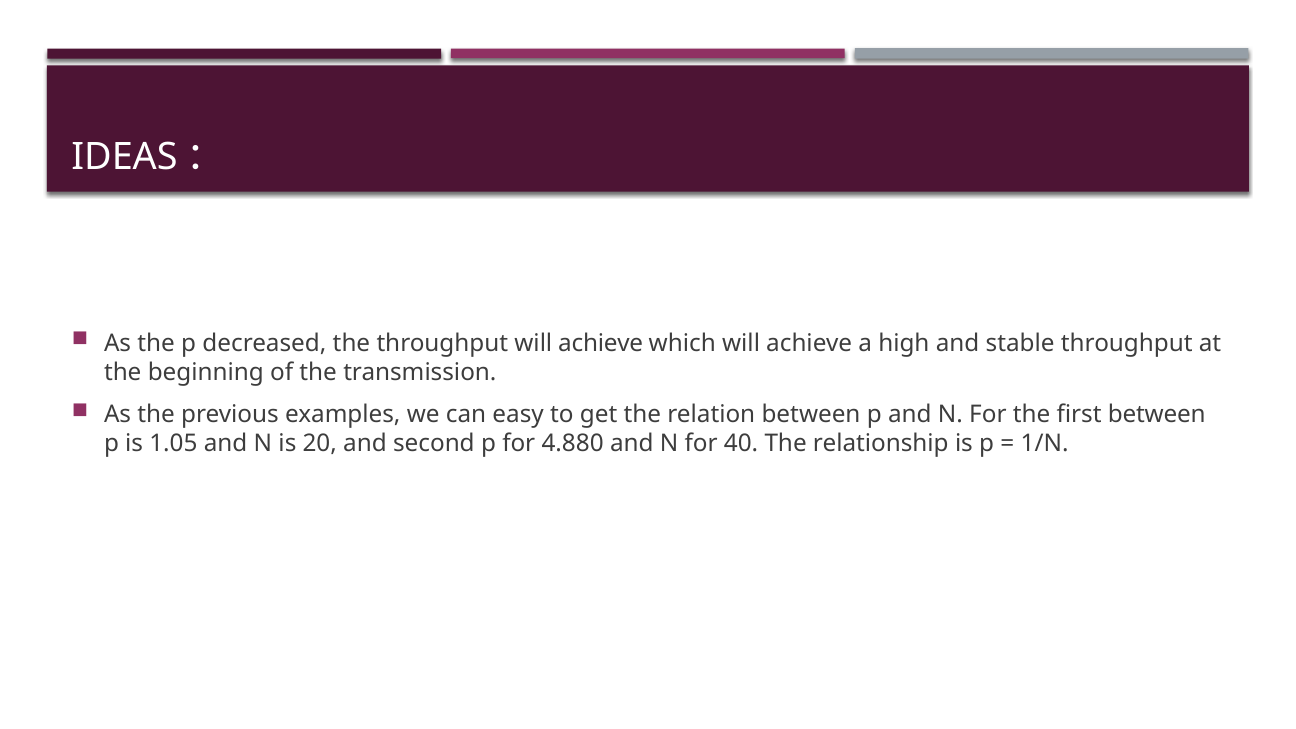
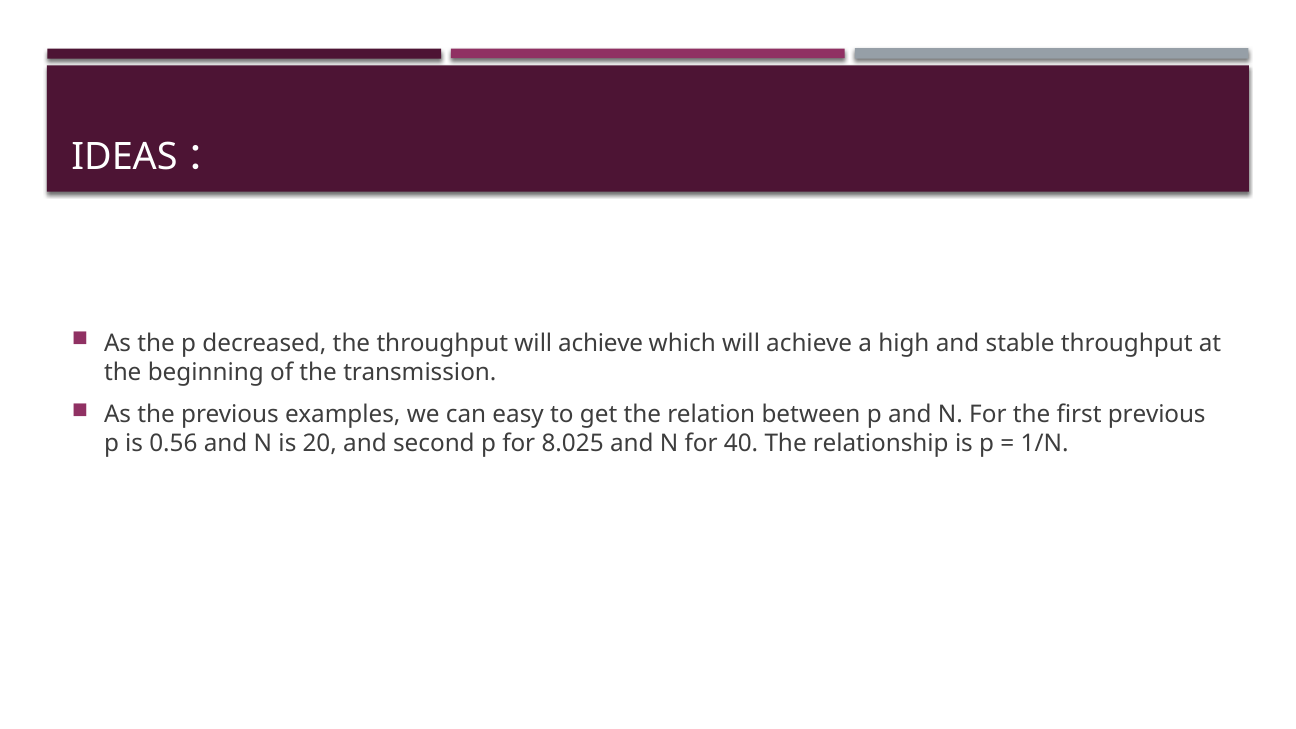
first between: between -> previous
1.05: 1.05 -> 0.56
4.880: 4.880 -> 8.025
